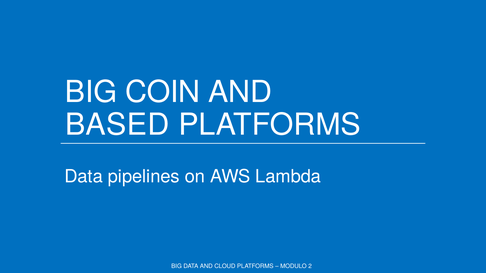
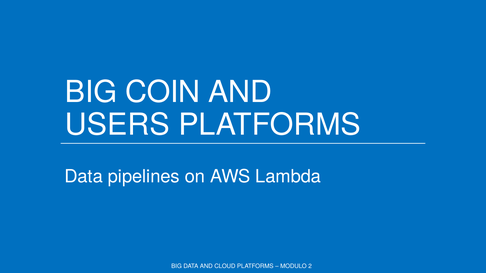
BASED: BASED -> USERS
